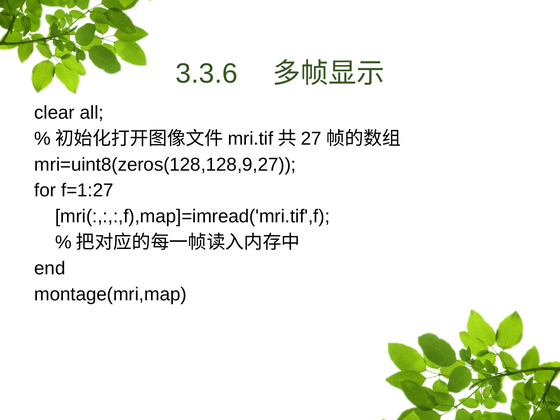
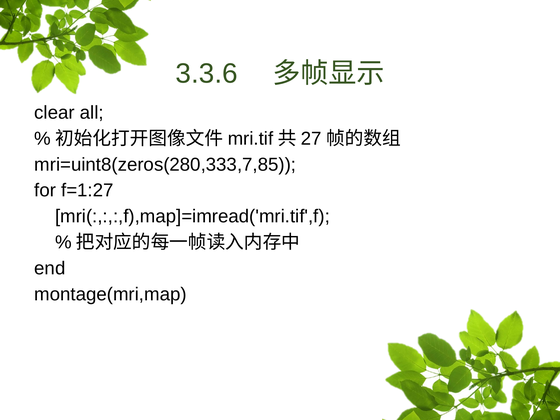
mri=uint8(zeros(128,128,9,27: mri=uint8(zeros(128,128,9,27 -> mri=uint8(zeros(280,333,7,85
